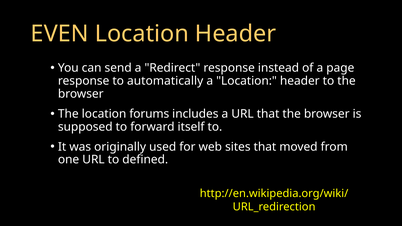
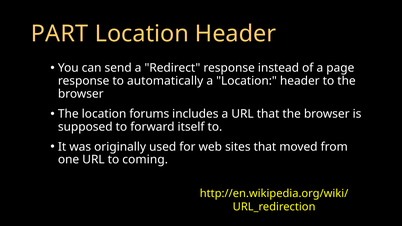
EVEN: EVEN -> PART
defined: defined -> coming
